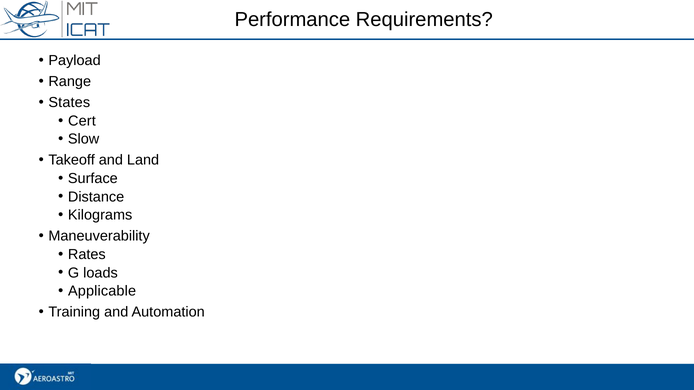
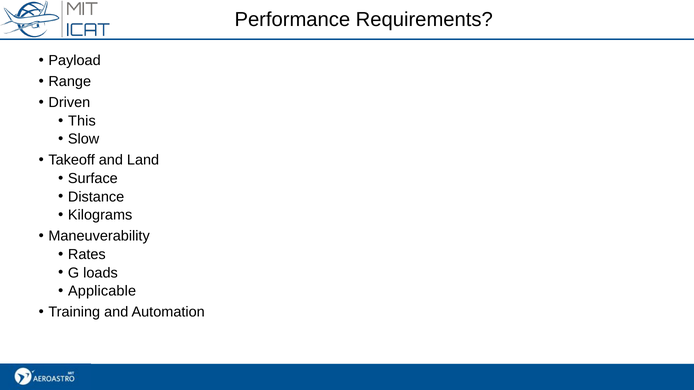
States: States -> Driven
Cert: Cert -> This
